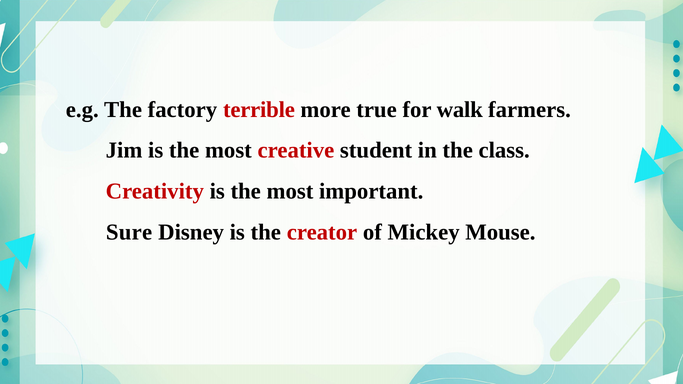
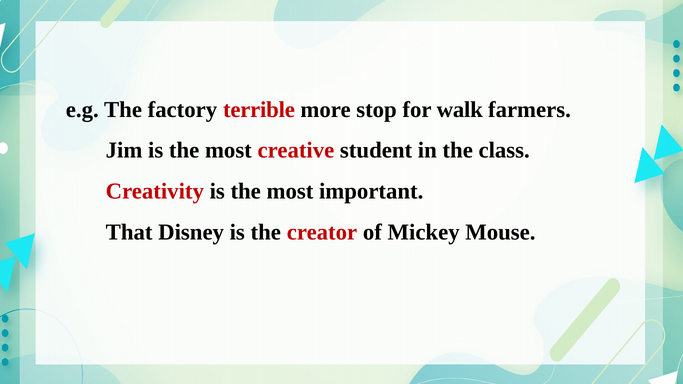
true: true -> stop
Sure: Sure -> That
